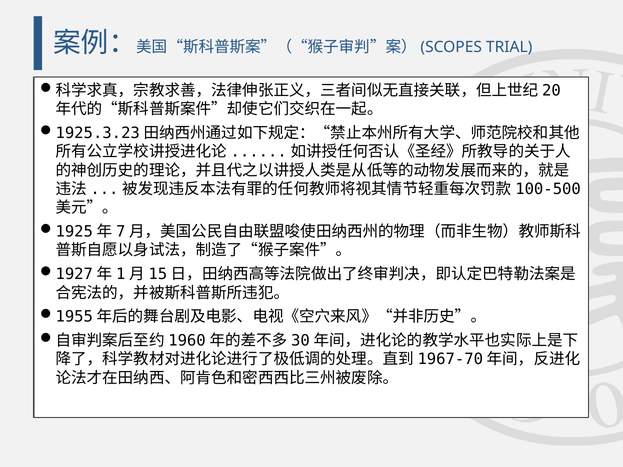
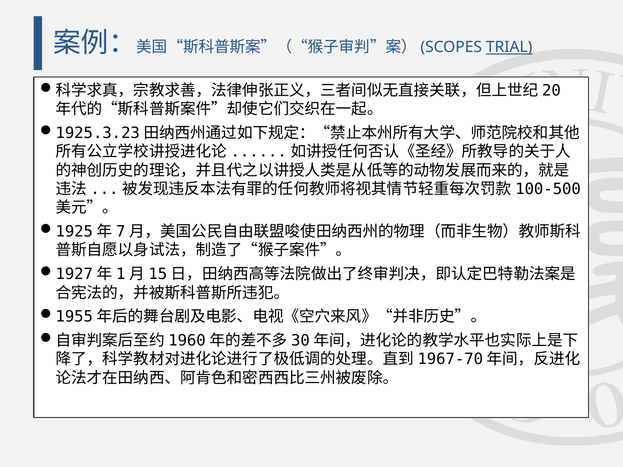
TRIAL underline: none -> present
